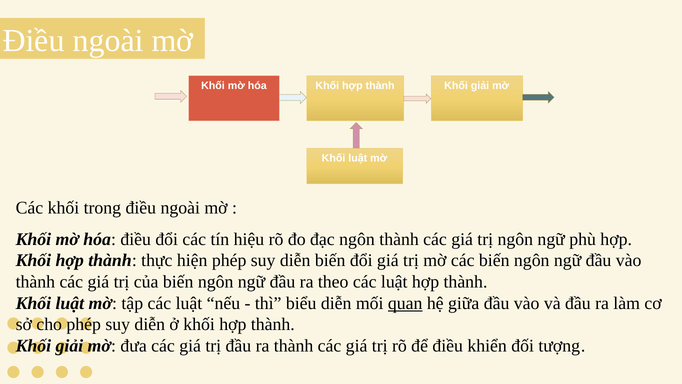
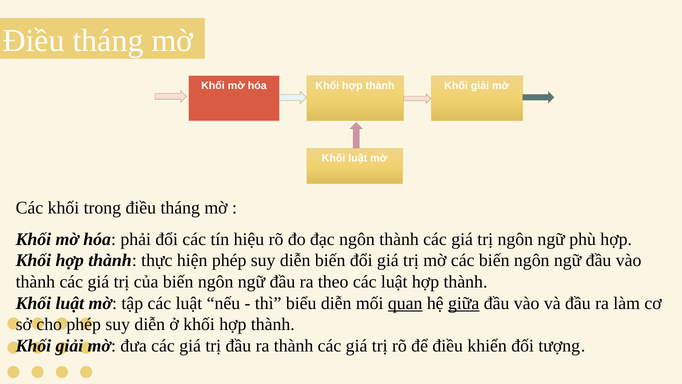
ngoài at (108, 41): ngoài -> tháng
trong điều ngoài: ngoài -> tháng
hóa điều: điều -> phải
giữa underline: none -> present
